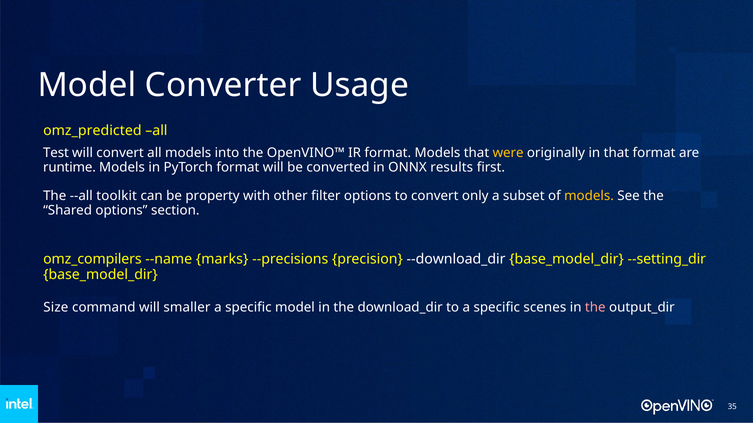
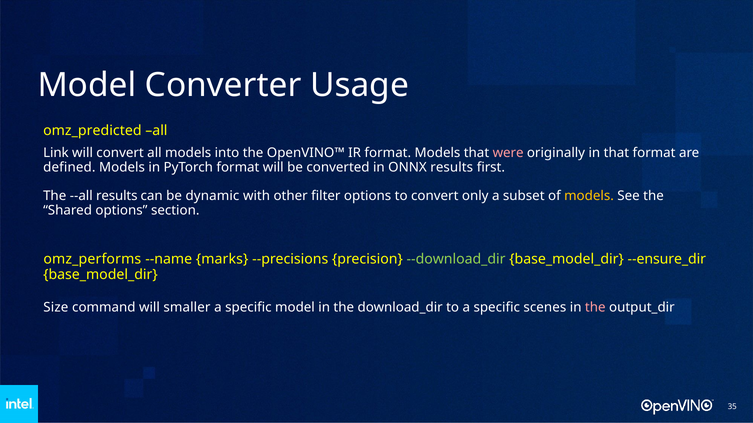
Test: Test -> Link
were colour: yellow -> pink
runtime: runtime -> defined
--all toolkit: toolkit -> results
property: property -> dynamic
omz_compilers: omz_compilers -> omz_performs
--download_dir colour: white -> light green
--setting_dir: --setting_dir -> --ensure_dir
